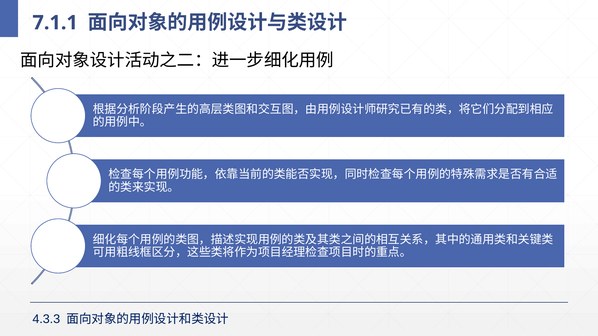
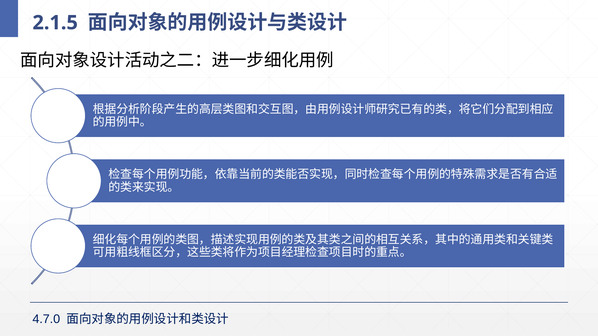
7.1.1: 7.1.1 -> 2.1.5
4.3.3: 4.3.3 -> 4.7.0
